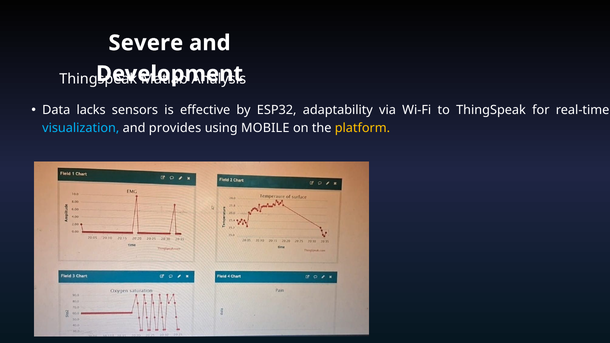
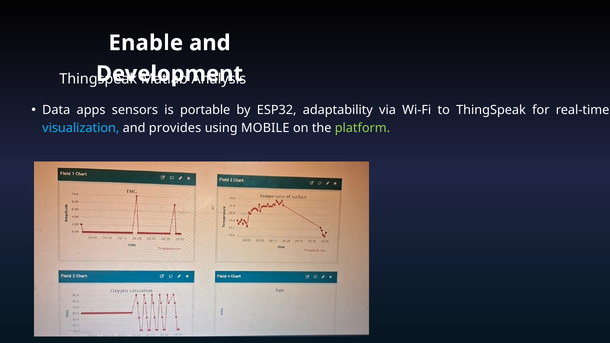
Severe: Severe -> Enable
lacks: lacks -> apps
effective: effective -> portable
platform colour: yellow -> light green
